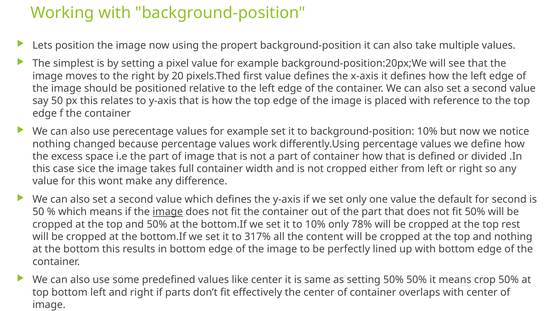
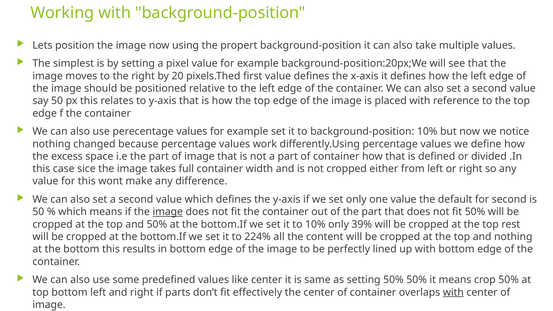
78%: 78% -> 39%
317%: 317% -> 224%
with at (453, 292) underline: none -> present
